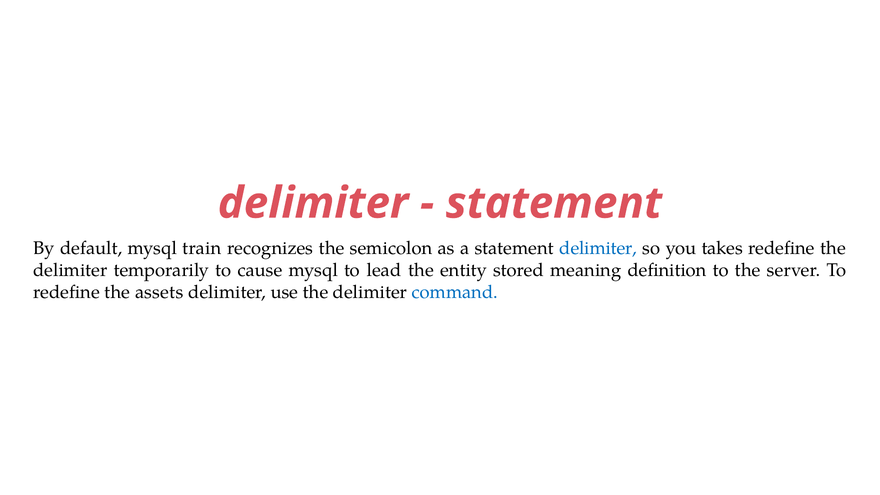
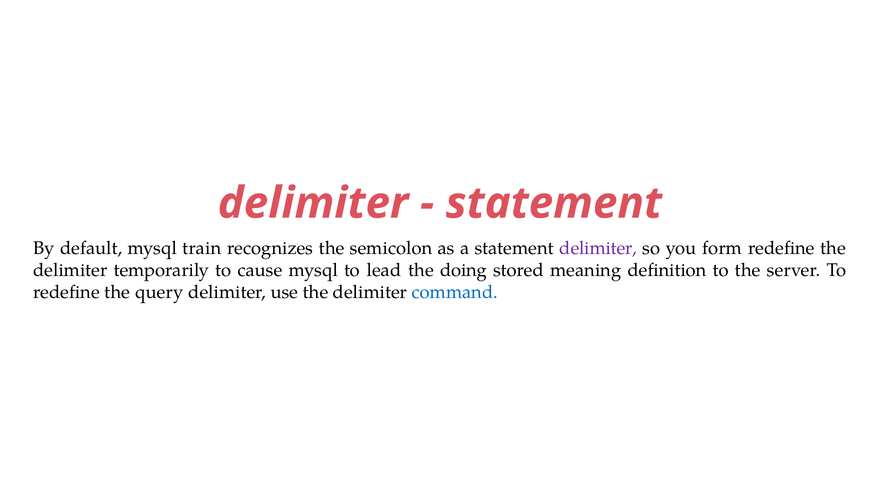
delimiter at (598, 248) colour: blue -> purple
takes: takes -> form
entity: entity -> doing
assets: assets -> query
